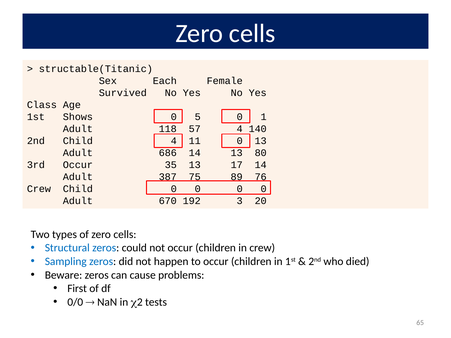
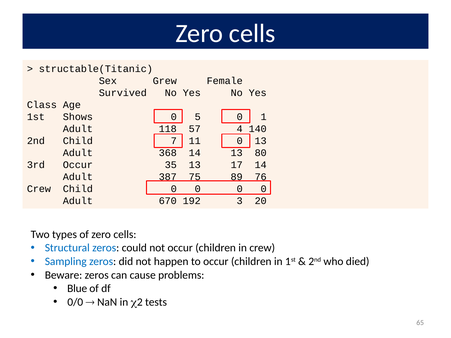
Each: Each -> Grew
Child 4: 4 -> 7
686: 686 -> 368
First: First -> Blue
